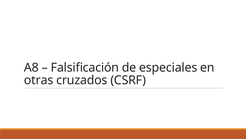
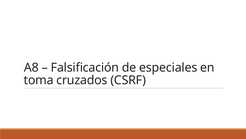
otras: otras -> toma
